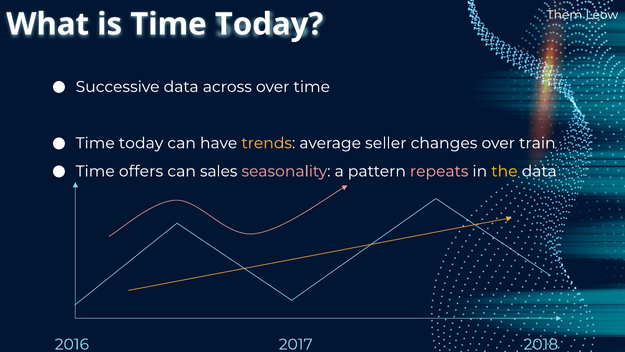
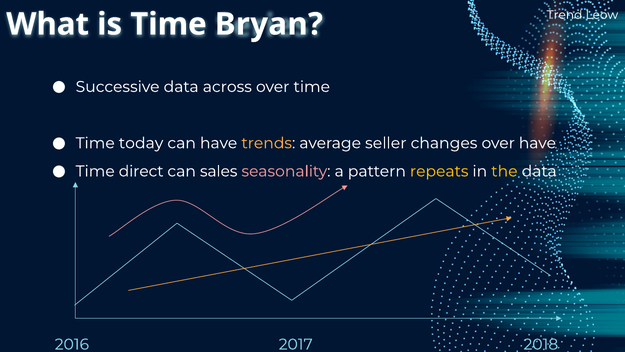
Them: Them -> Trend
is Time Today: Today -> Bryan
over train: train -> have
offers: offers -> direct
repeats colour: pink -> yellow
